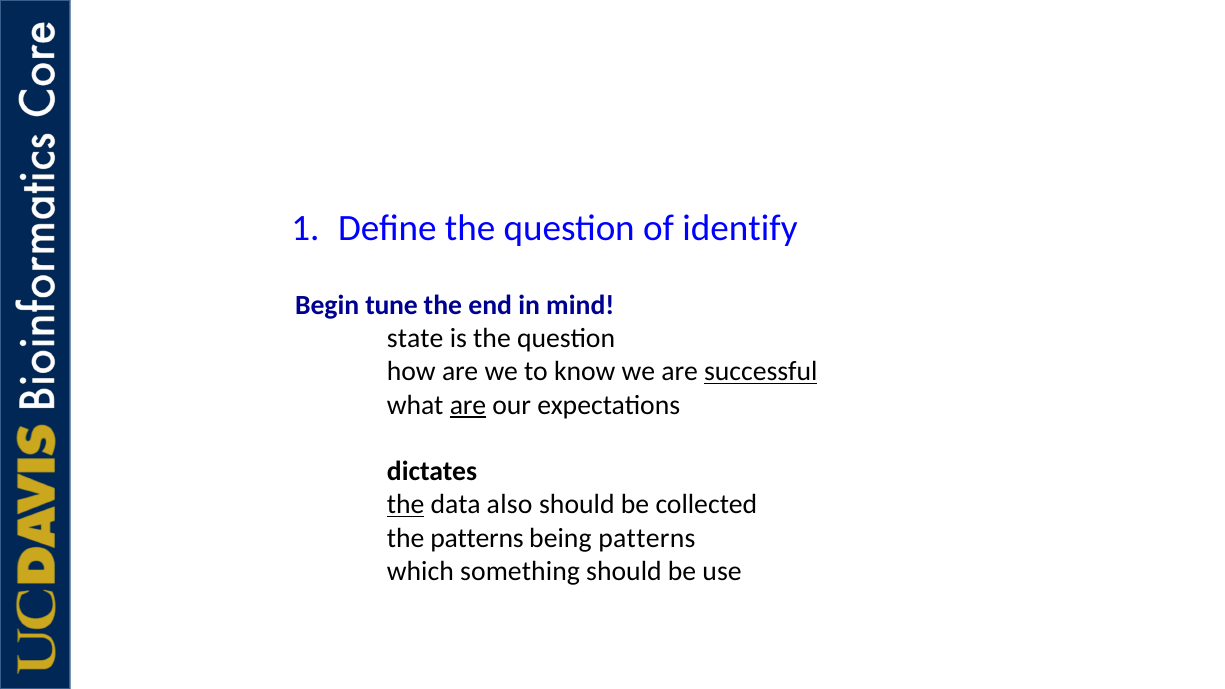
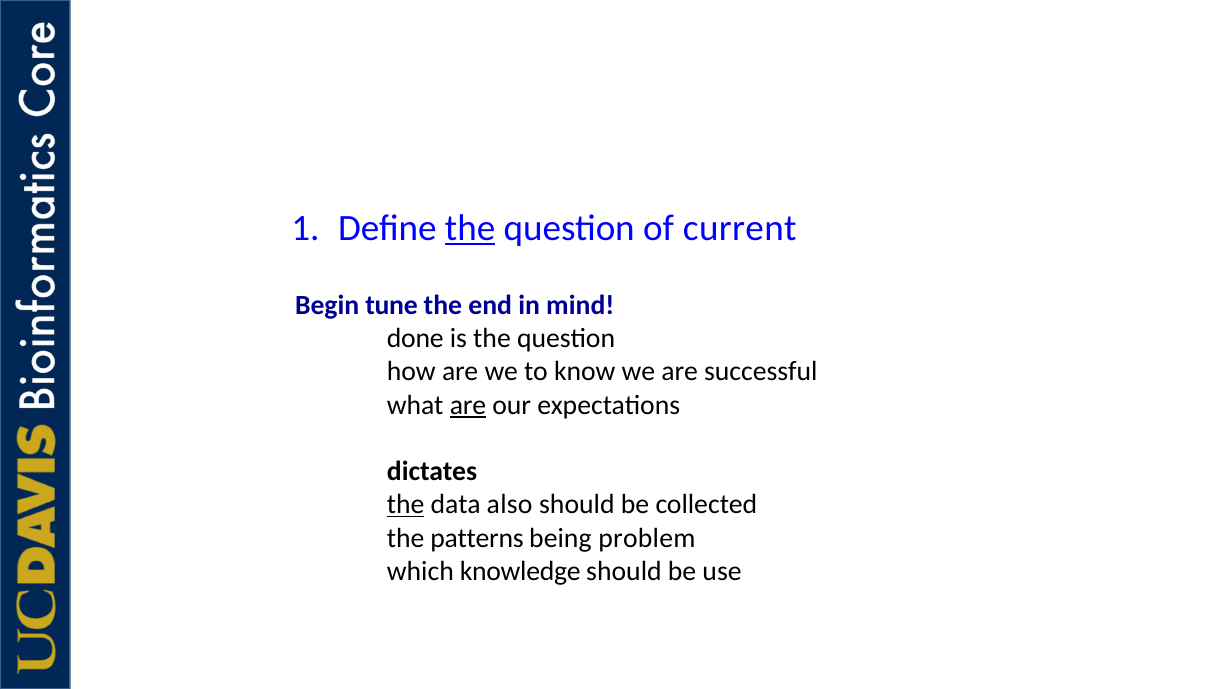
the at (470, 228) underline: none -> present
identify: identify -> current
state: state -> done
successful underline: present -> none
being patterns: patterns -> problem
something: something -> knowledge
